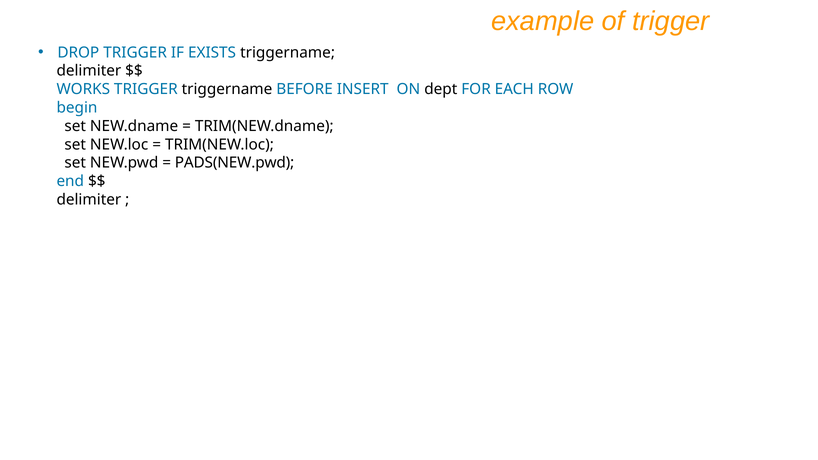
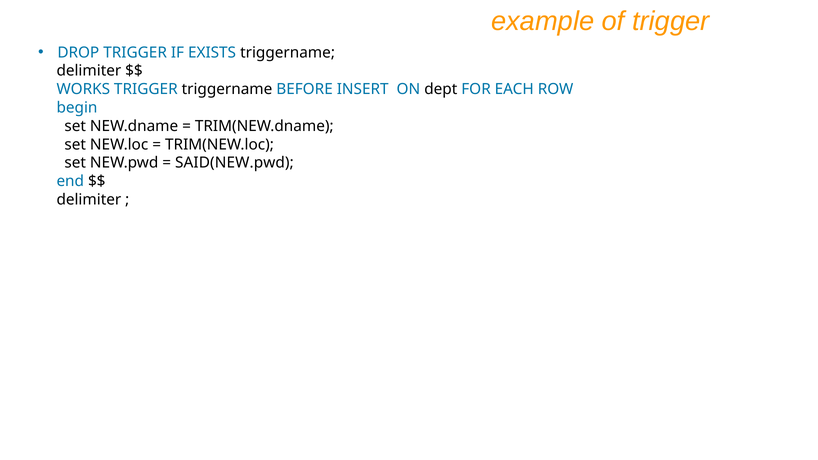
PADS(NEW.pwd: PADS(NEW.pwd -> SAID(NEW.pwd
